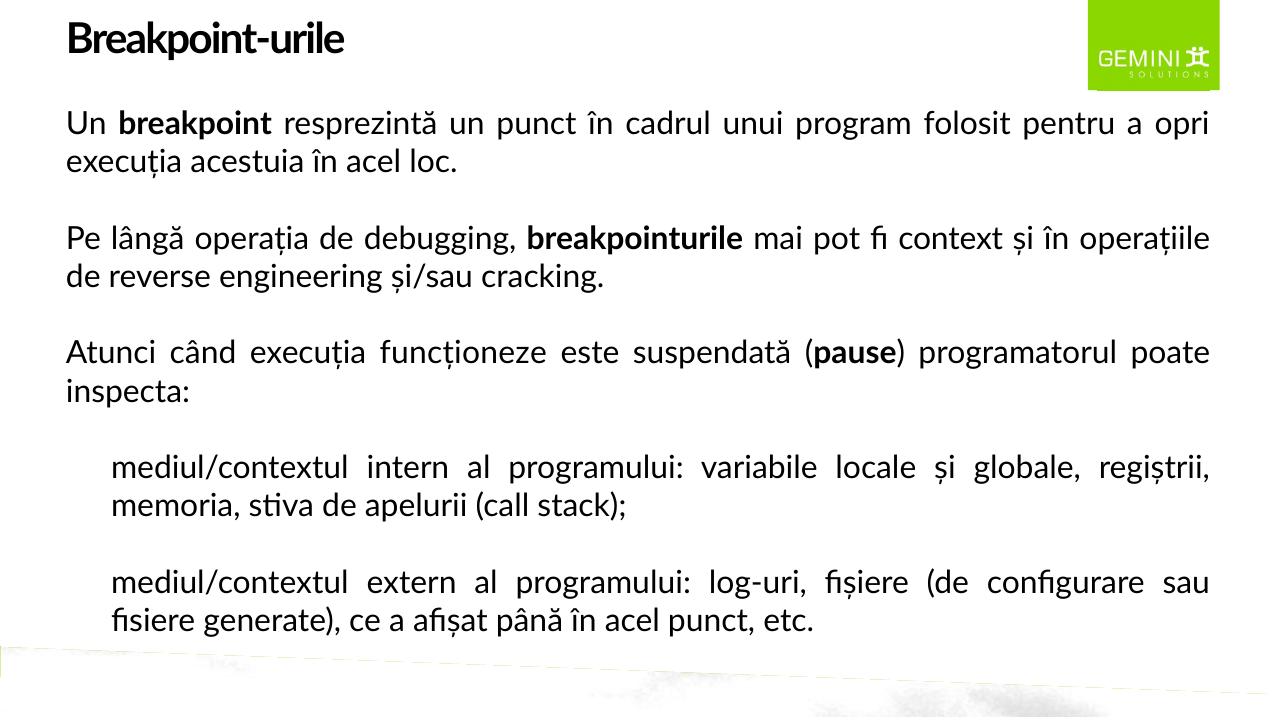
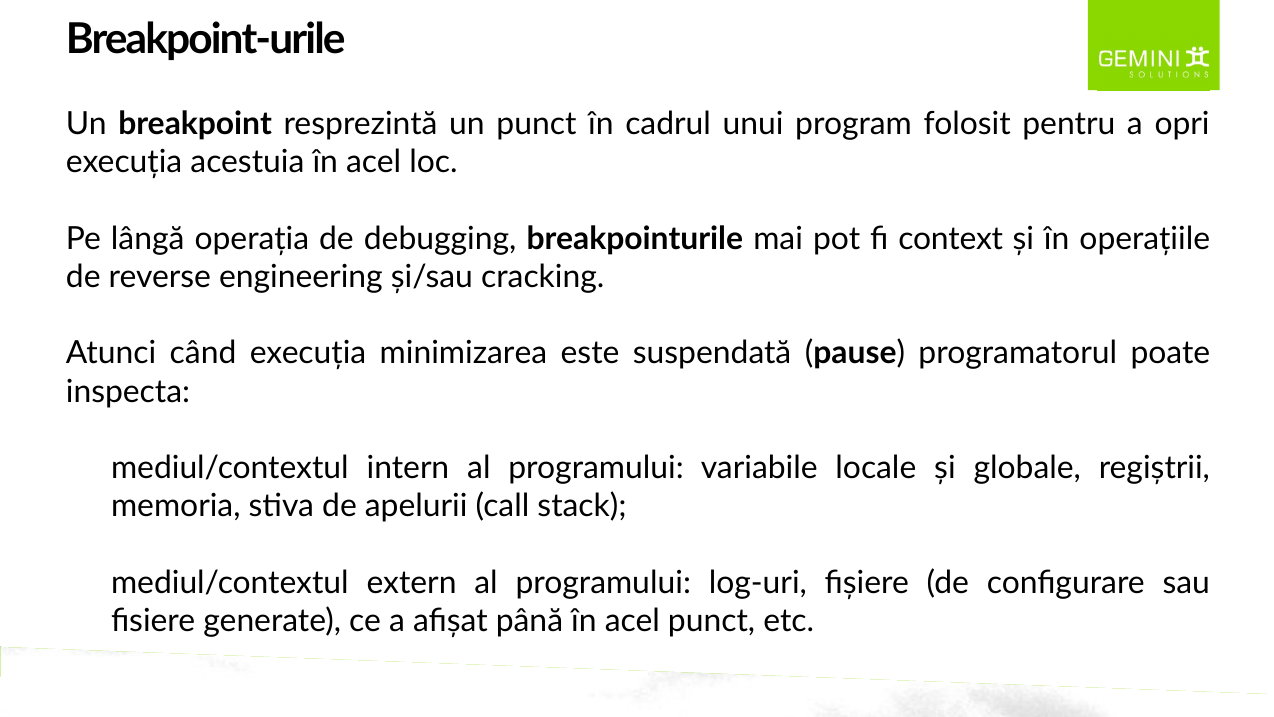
funcționeze: funcționeze -> minimizarea
